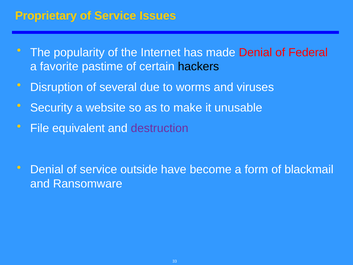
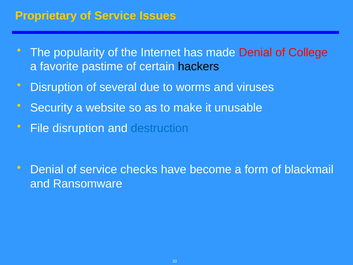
Federal: Federal -> College
File equivalent: equivalent -> disruption
destruction colour: purple -> blue
outside: outside -> checks
